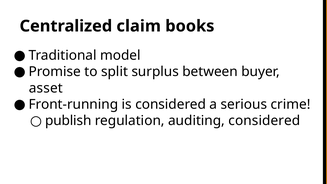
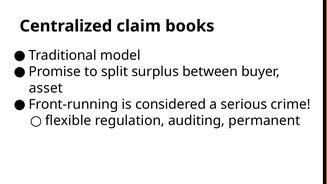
publish: publish -> flexible
auditing considered: considered -> permanent
